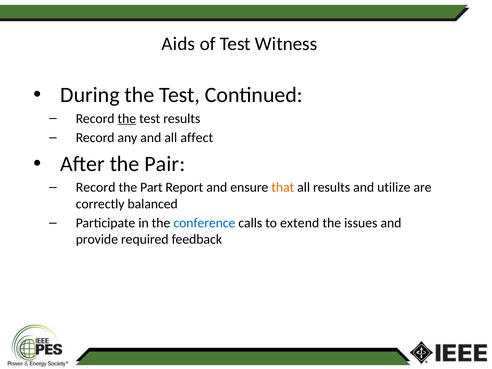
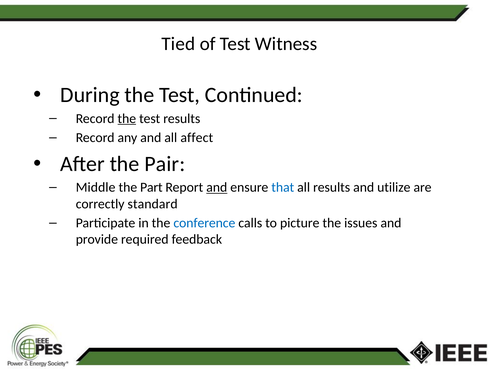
Aids: Aids -> Tied
Record at (96, 187): Record -> Middle
and at (217, 187) underline: none -> present
that colour: orange -> blue
balanced: balanced -> standard
extend: extend -> picture
